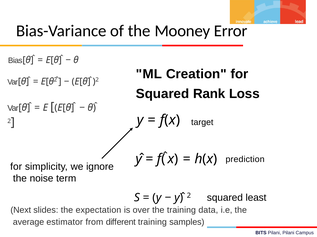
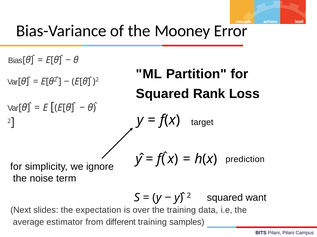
Creation: Creation -> Partition
least: least -> want
